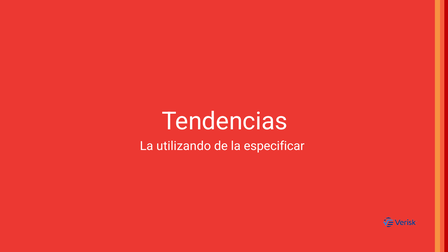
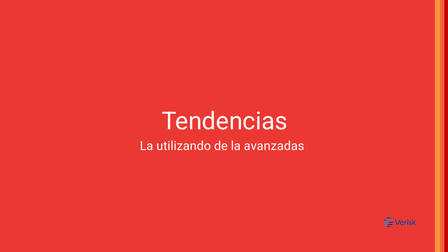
especificar: especificar -> avanzadas
